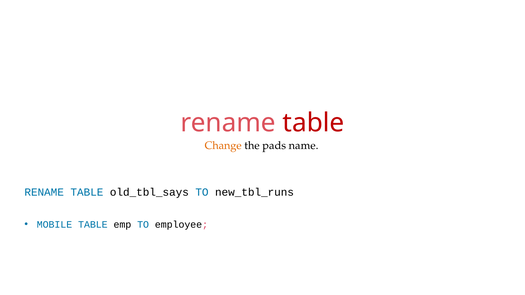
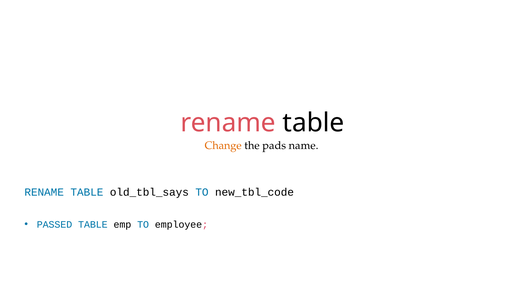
table at (313, 123) colour: red -> black
new_tbl_runs: new_tbl_runs -> new_tbl_code
MOBILE: MOBILE -> PASSED
